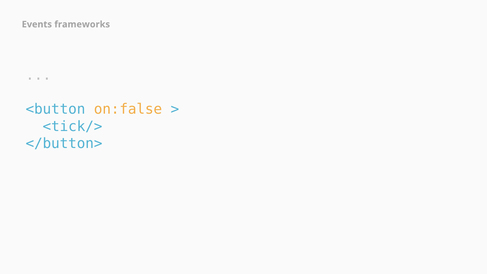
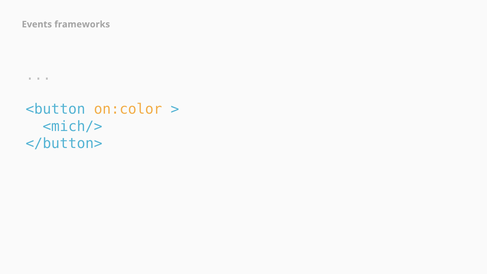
on:false: on:false -> on:color
<tick/>: <tick/> -> <mich/>
